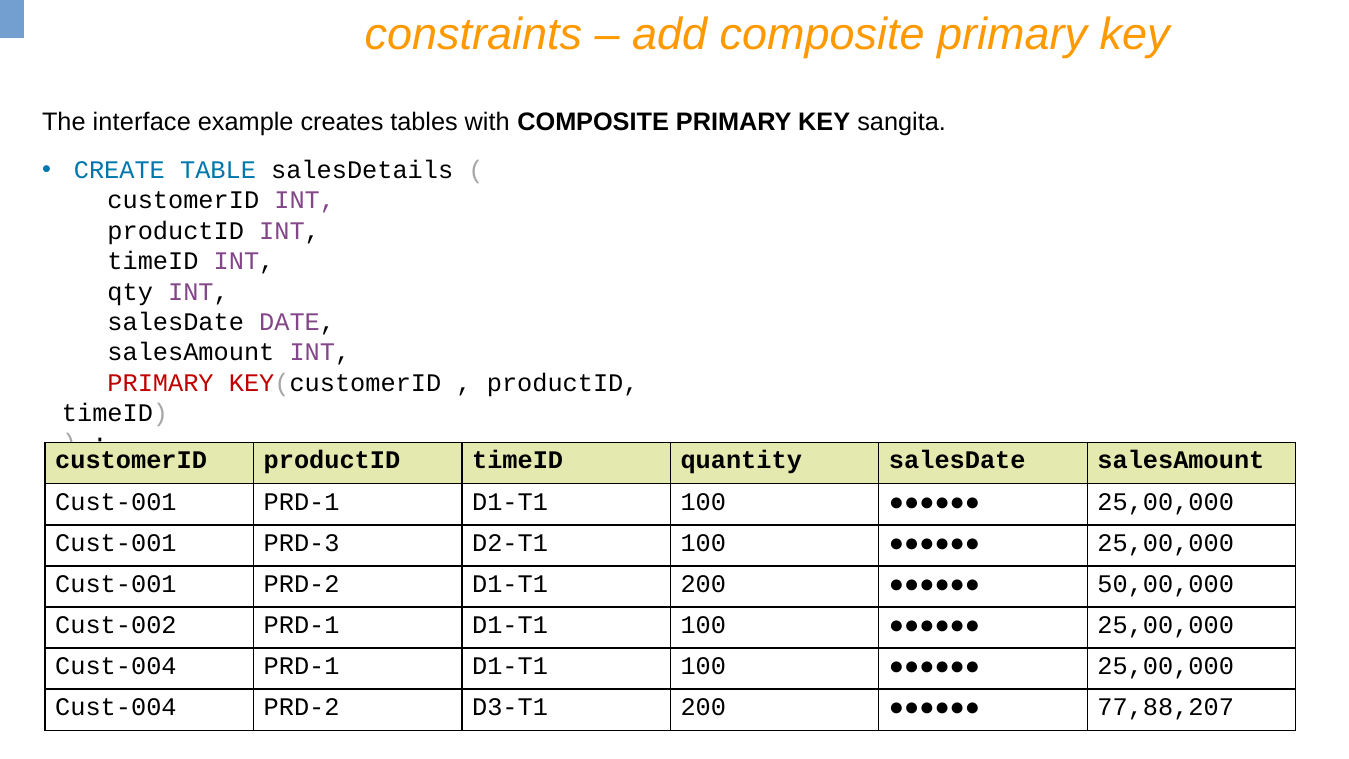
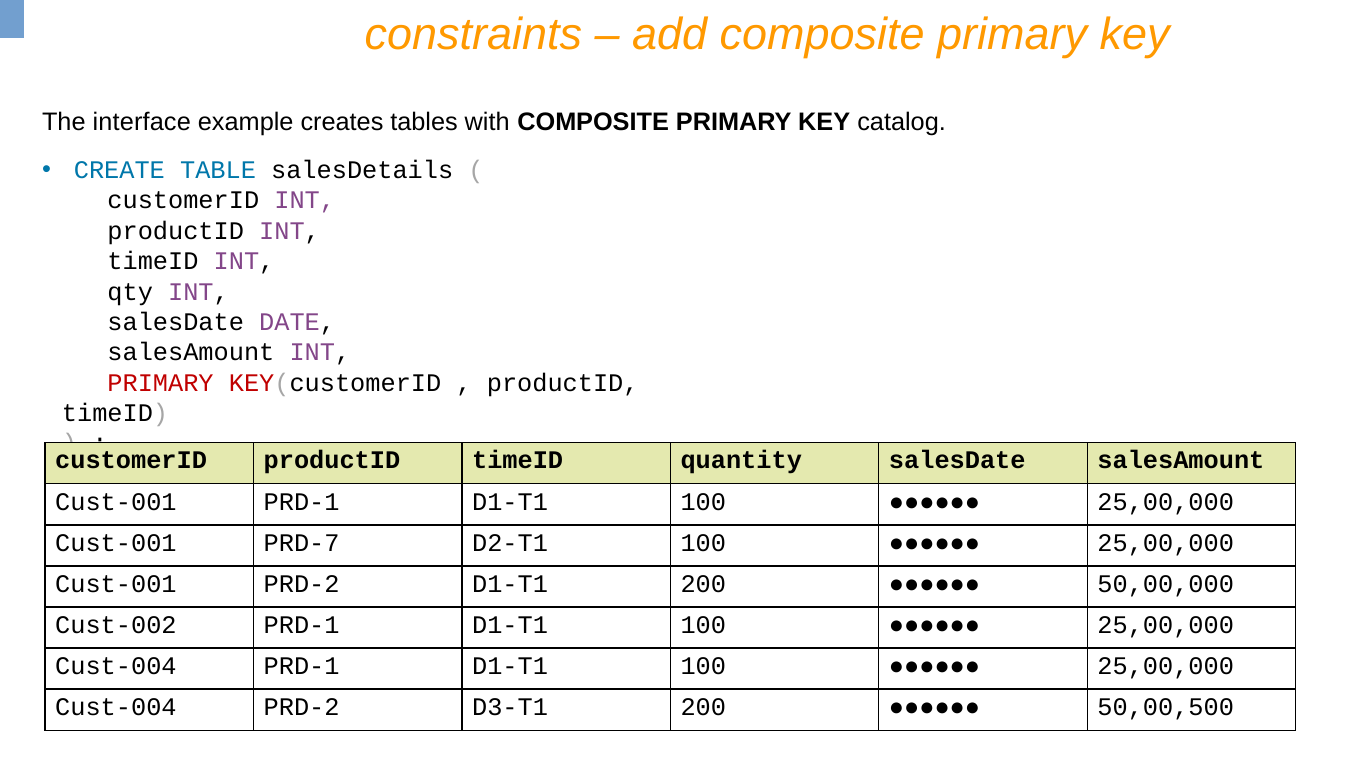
sangita: sangita -> catalog
PRD-3: PRD-3 -> PRD-7
77,88,207: 77,88,207 -> 50,00,500
